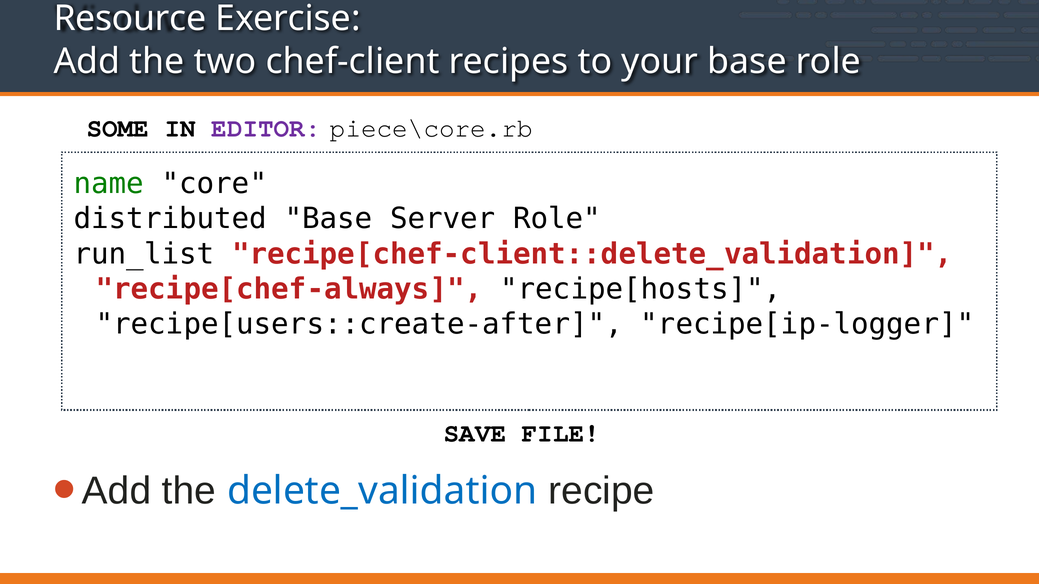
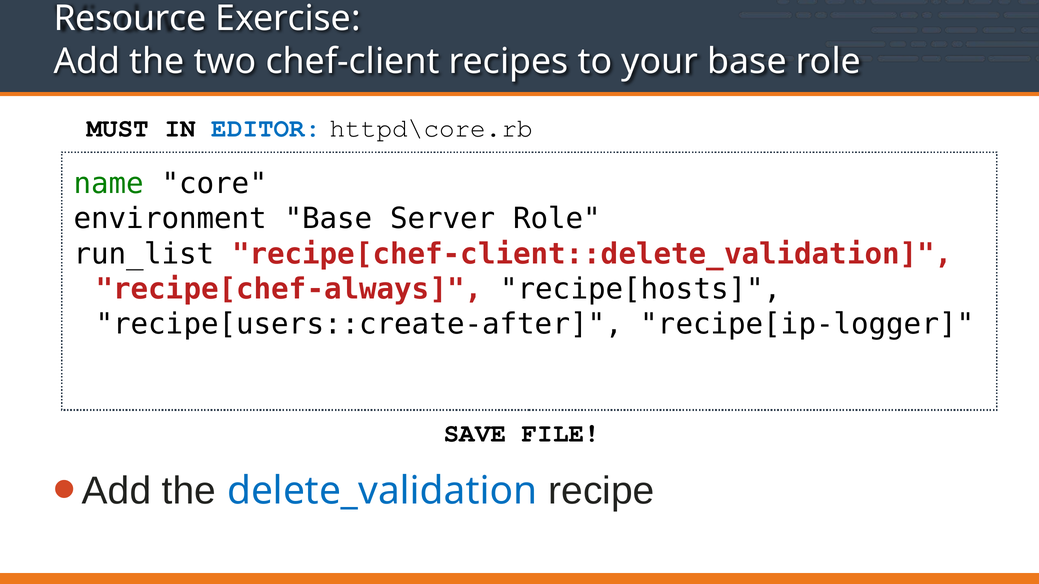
piece\core.rb: piece\core.rb -> httpd\core.rb
SOME: SOME -> MUST
EDITOR colour: purple -> blue
distributed: distributed -> environment
